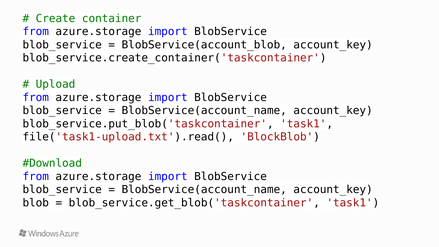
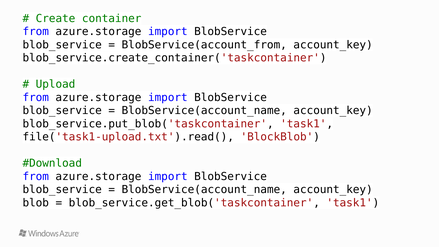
BlobService(account_blob: BlobService(account_blob -> BlobService(account_from
